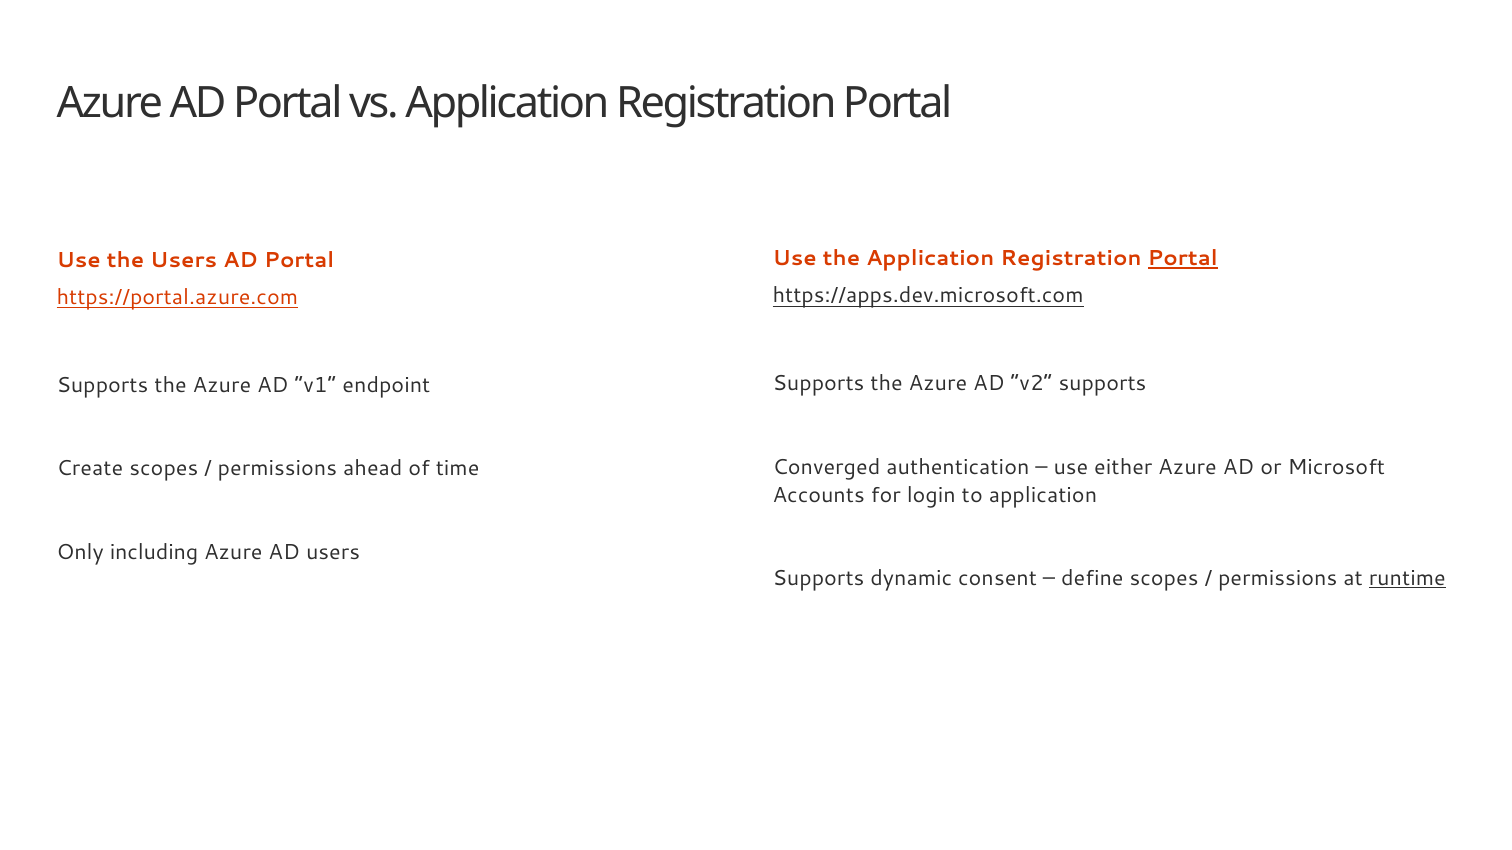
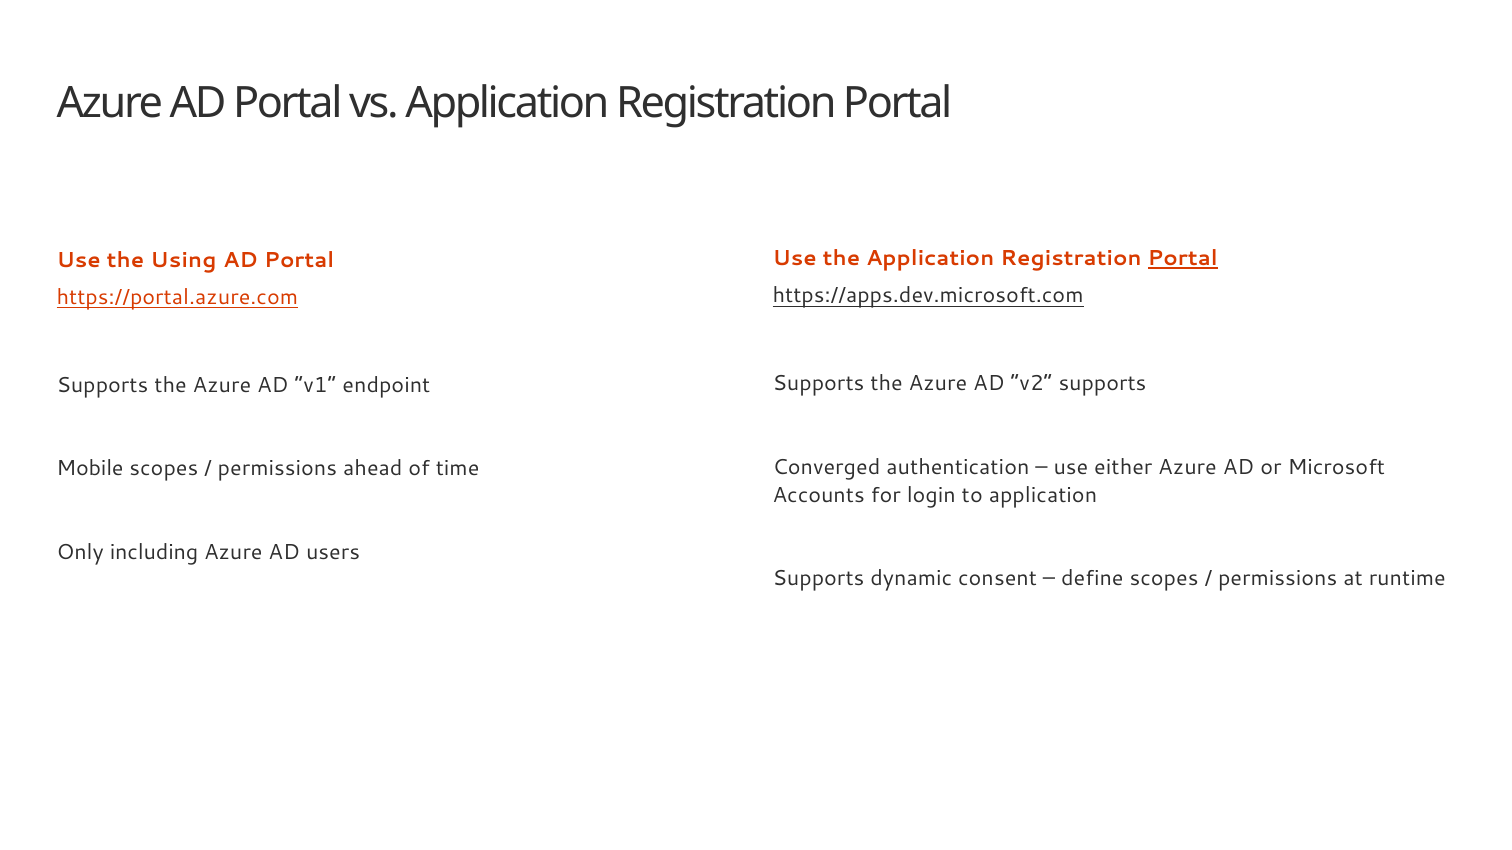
the Users: Users -> Using
Create: Create -> Mobile
runtime underline: present -> none
